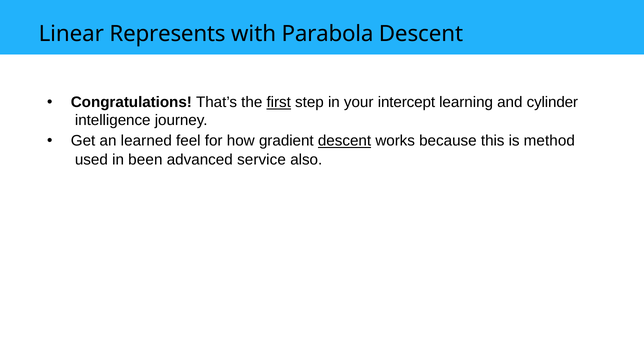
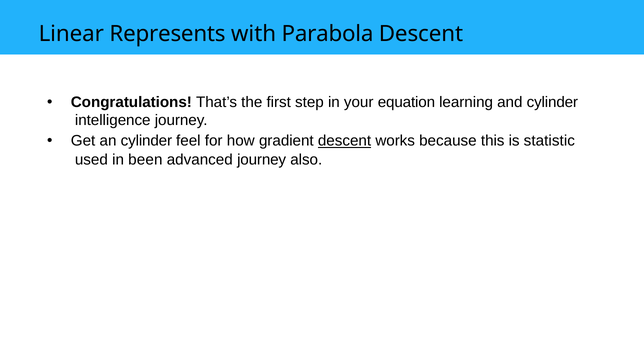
first underline: present -> none
intercept: intercept -> equation
an learned: learned -> cylinder
method: method -> statistic
advanced service: service -> journey
